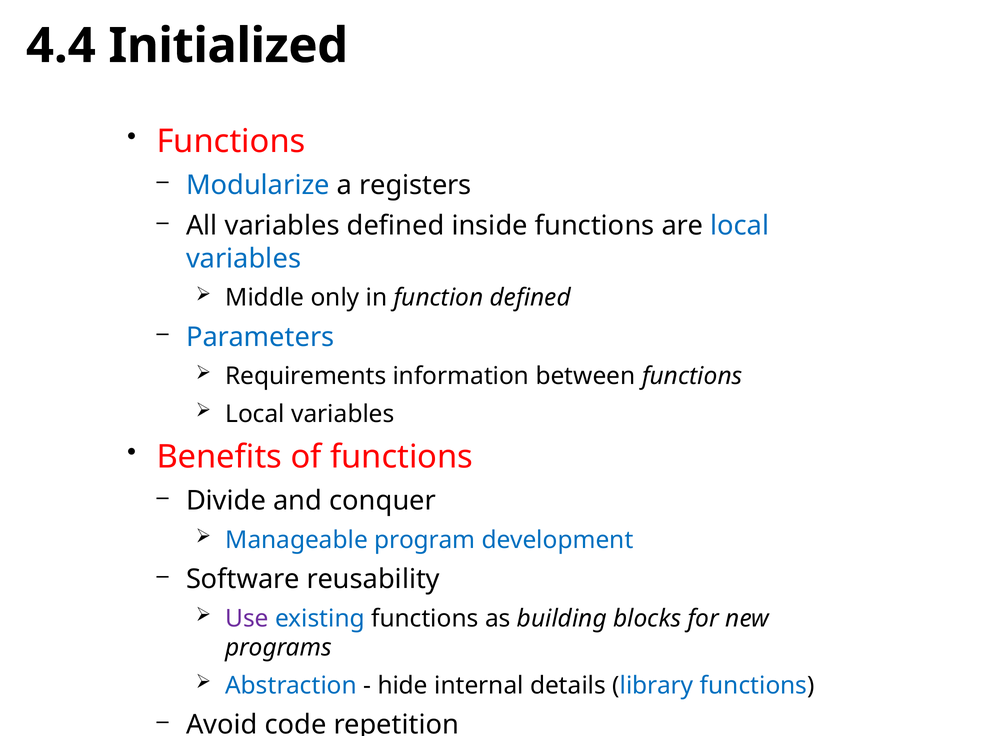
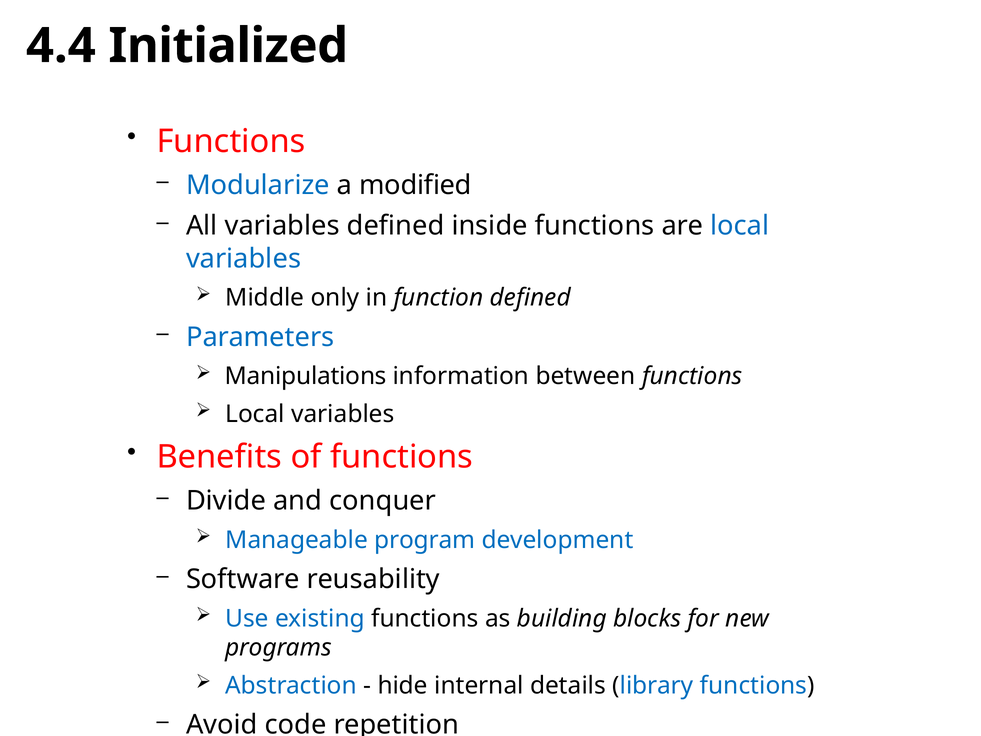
registers: registers -> modified
Requirements: Requirements -> Manipulations
Use colour: purple -> blue
